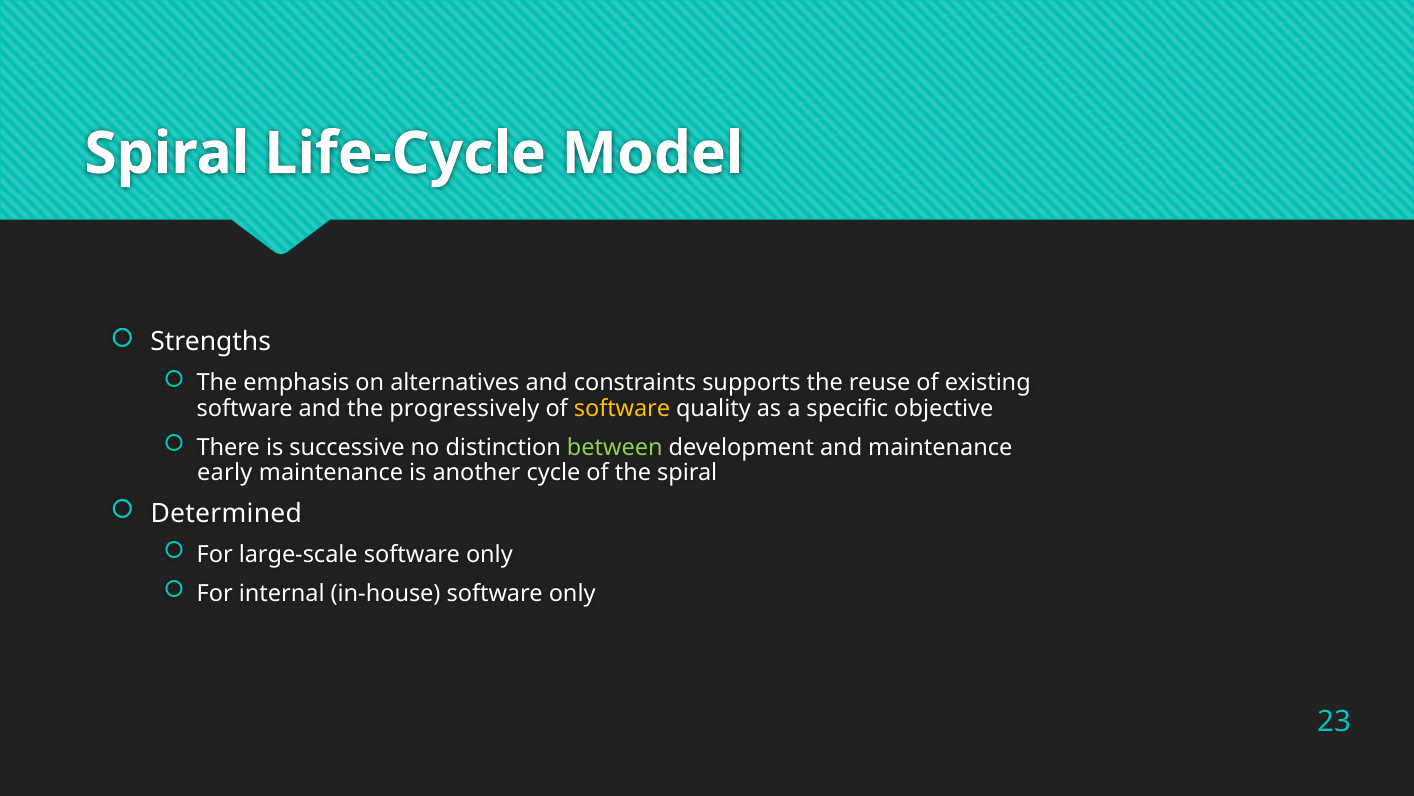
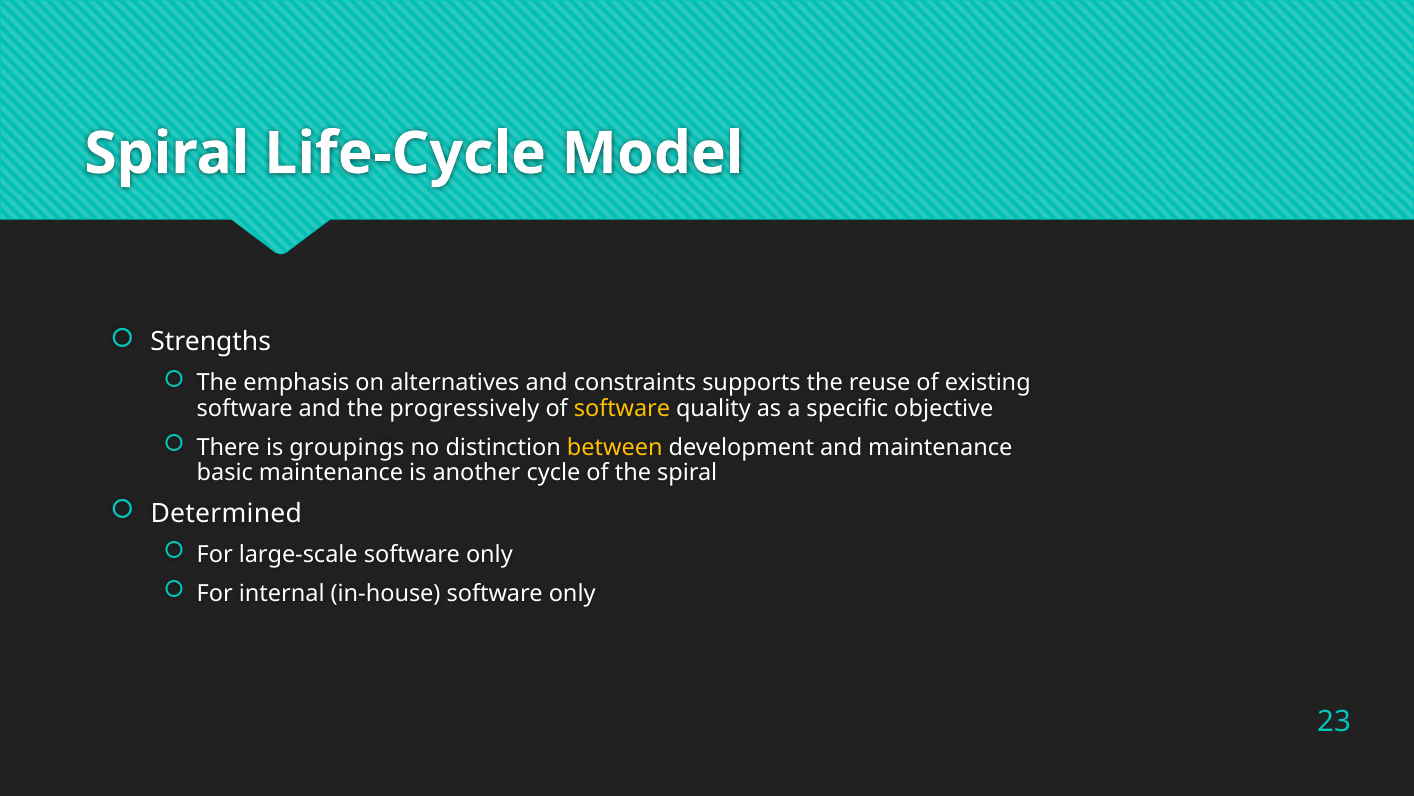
successive: successive -> groupings
between colour: light green -> yellow
early: early -> basic
